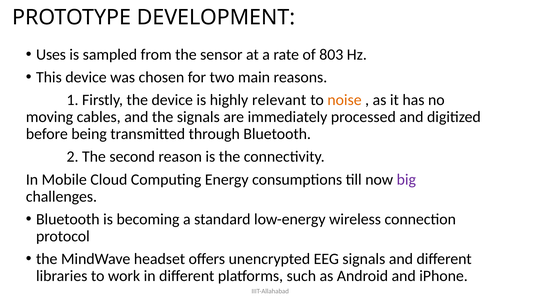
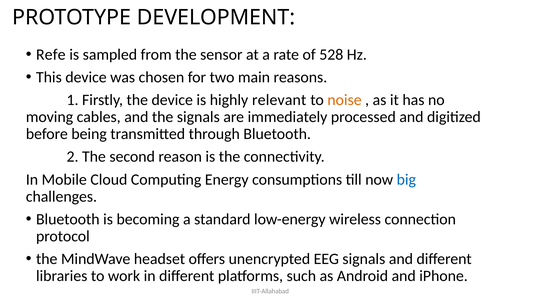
Uses: Uses -> Refe
803: 803 -> 528
big colour: purple -> blue
